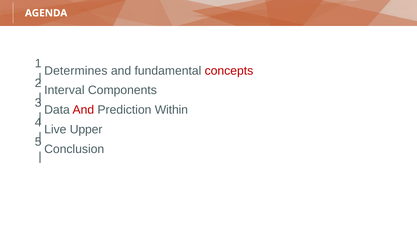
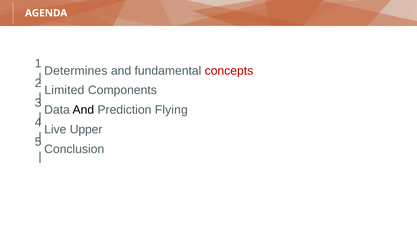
Interval: Interval -> Limited
And at (83, 110) colour: red -> black
Within: Within -> Flying
